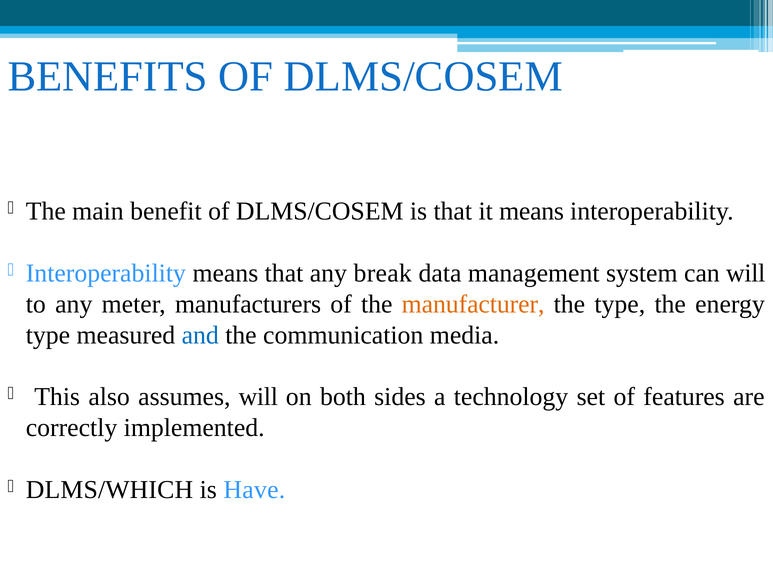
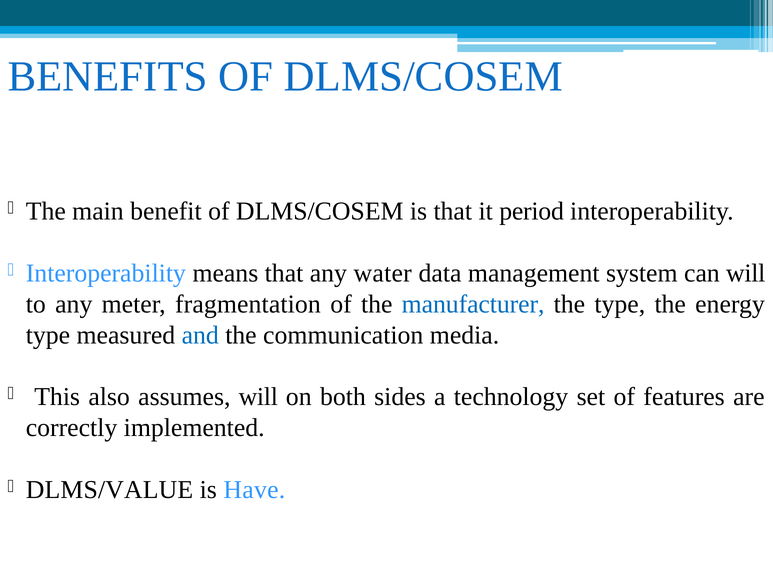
it means: means -> period
break: break -> water
manufacturers: manufacturers -> fragmentation
manufacturer colour: orange -> blue
DLMS/WHICH: DLMS/WHICH -> DLMS/VALUE
